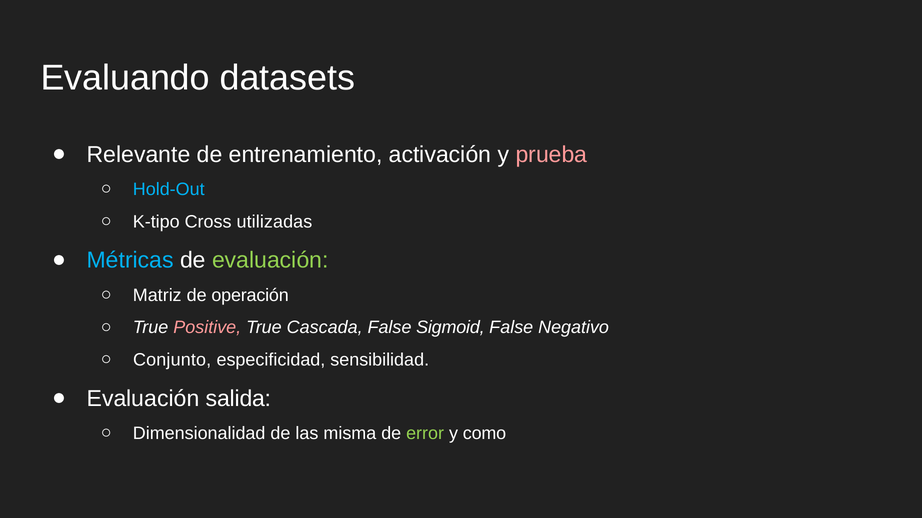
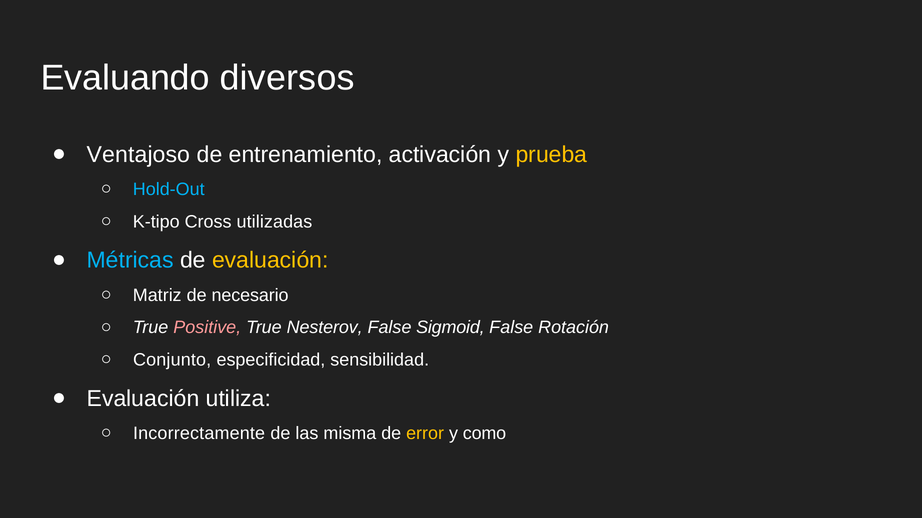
datasets: datasets -> diversos
Relevante: Relevante -> Ventajoso
prueba colour: pink -> yellow
evaluación at (270, 261) colour: light green -> yellow
operación: operación -> necesario
Cascada: Cascada -> Nesterov
Negativo: Negativo -> Rotación
salida: salida -> utiliza
Dimensionalidad: Dimensionalidad -> Incorrectamente
error colour: light green -> yellow
